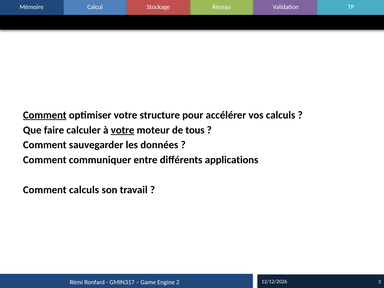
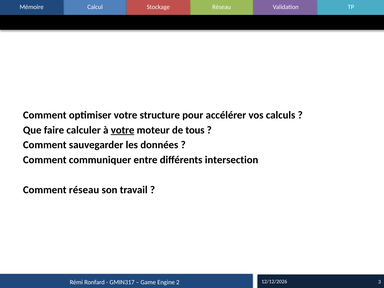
Comment at (45, 115) underline: present -> none
applications: applications -> intersection
Comment calculs: calculs -> réseau
